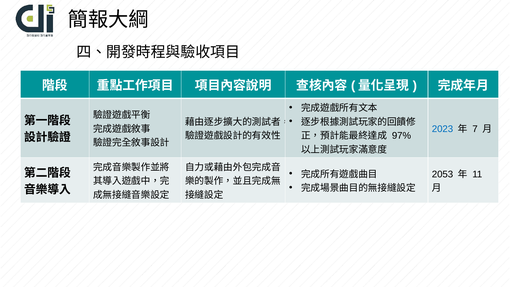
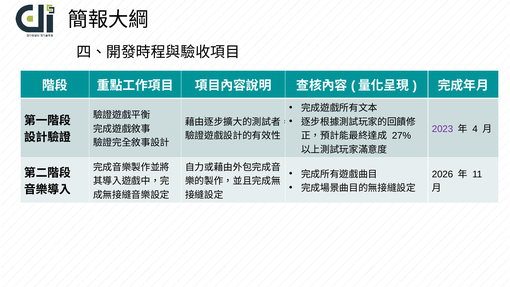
2023 colour: blue -> purple
7: 7 -> 4
97%: 97% -> 27%
2053: 2053 -> 2026
